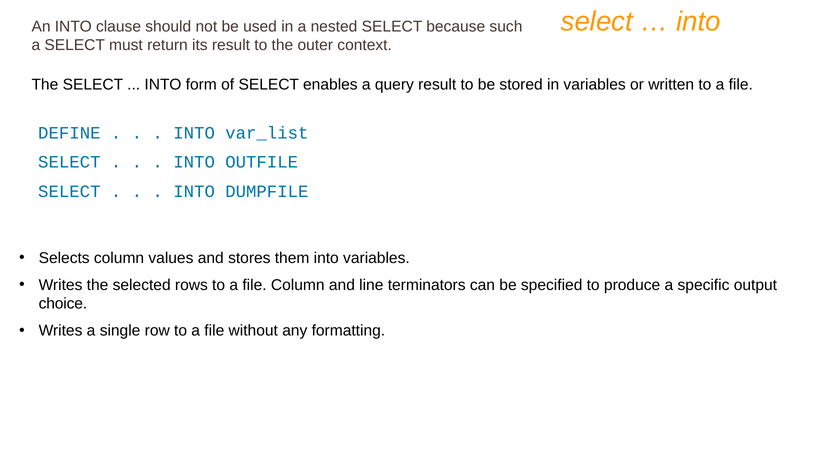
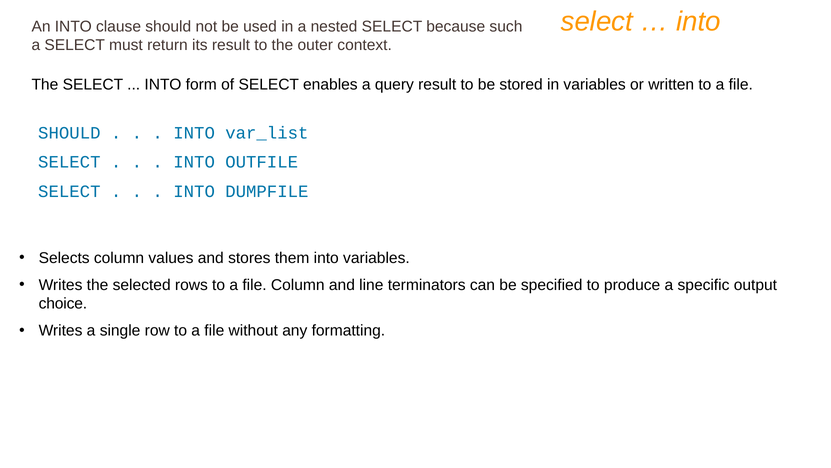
DEFINE at (69, 133): DEFINE -> SHOULD
